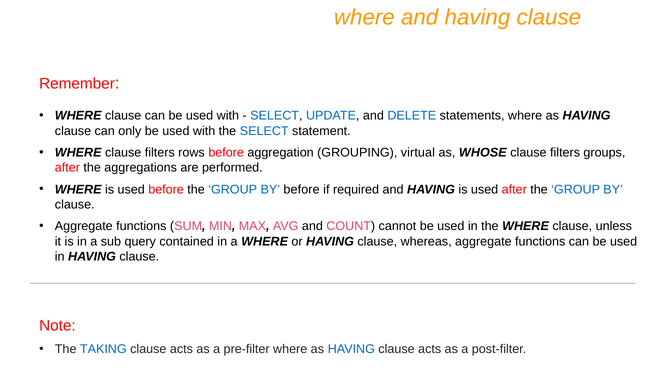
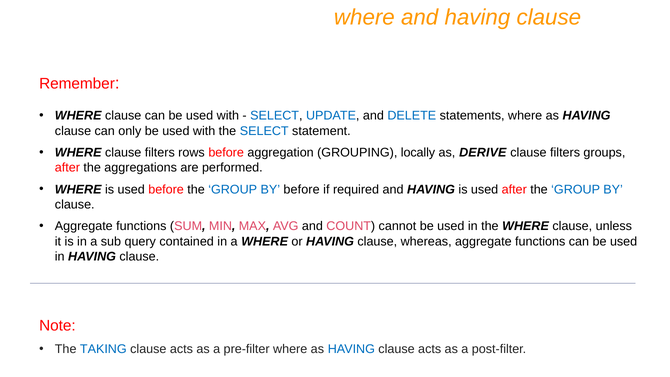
virtual: virtual -> locally
WHOSE: WHOSE -> DERIVE
